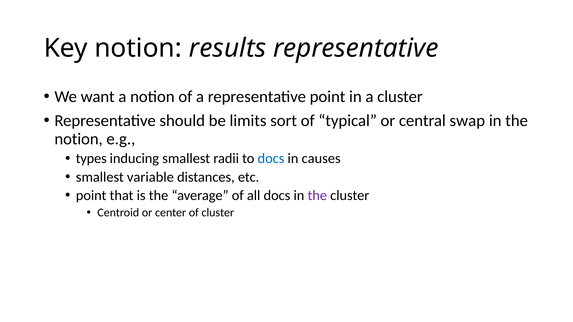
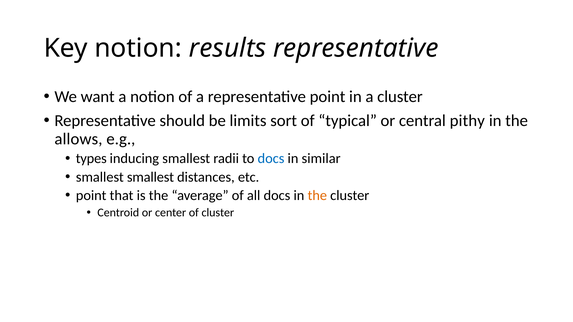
swap: swap -> pithy
notion at (79, 139): notion -> allows
causes: causes -> similar
smallest variable: variable -> smallest
the at (317, 196) colour: purple -> orange
